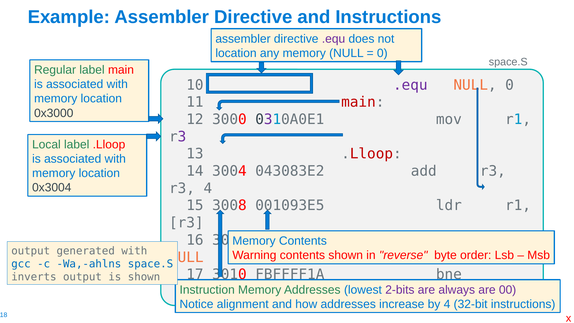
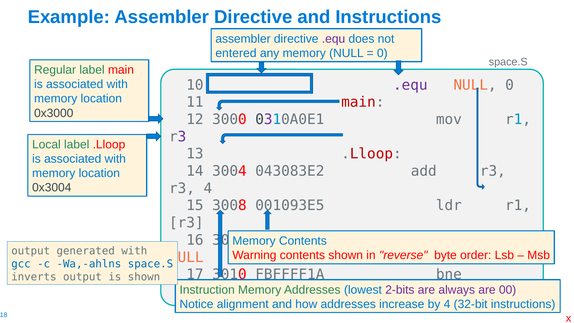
location at (236, 53): location -> entered
